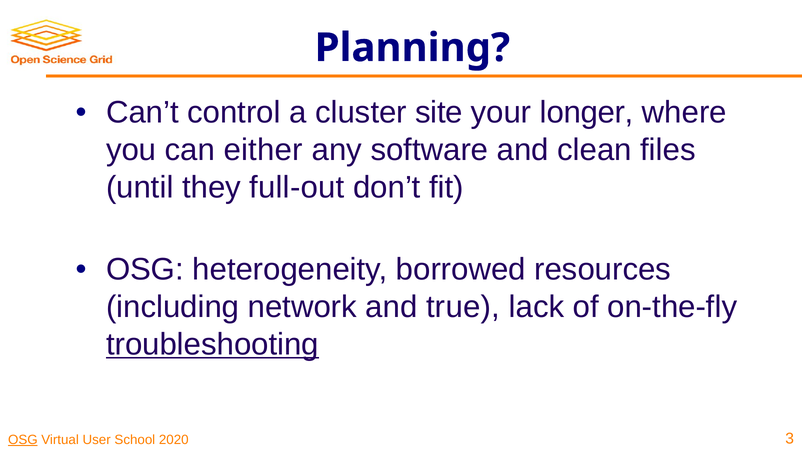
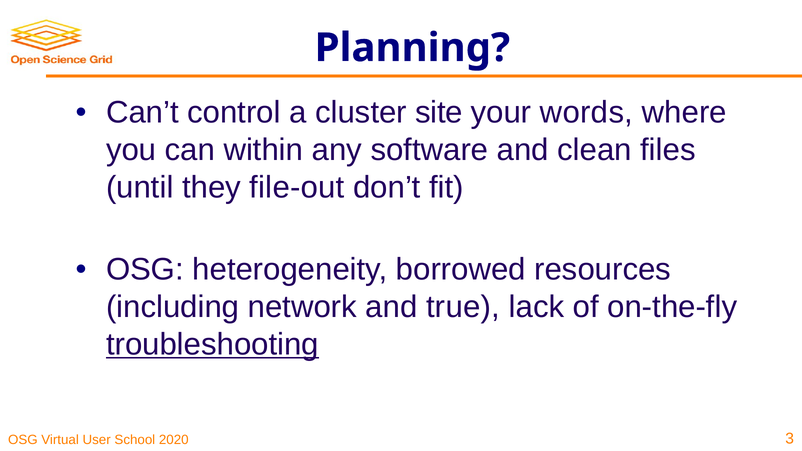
longer: longer -> words
either: either -> within
full-out: full-out -> file-out
OSG at (23, 440) underline: present -> none
